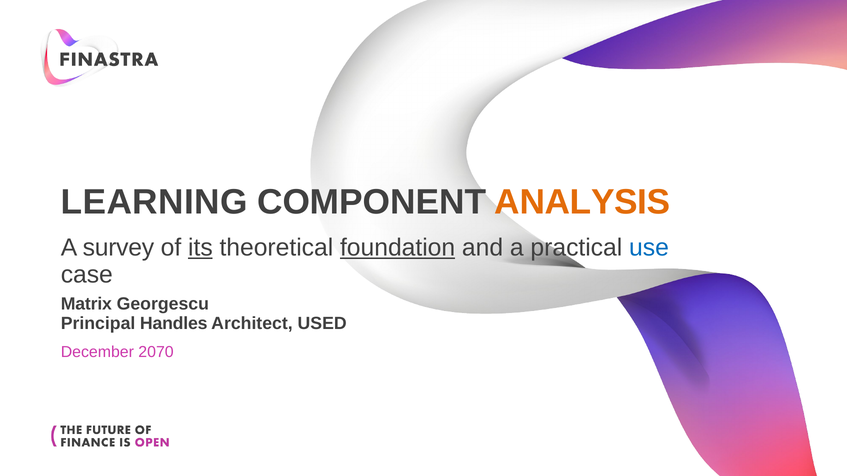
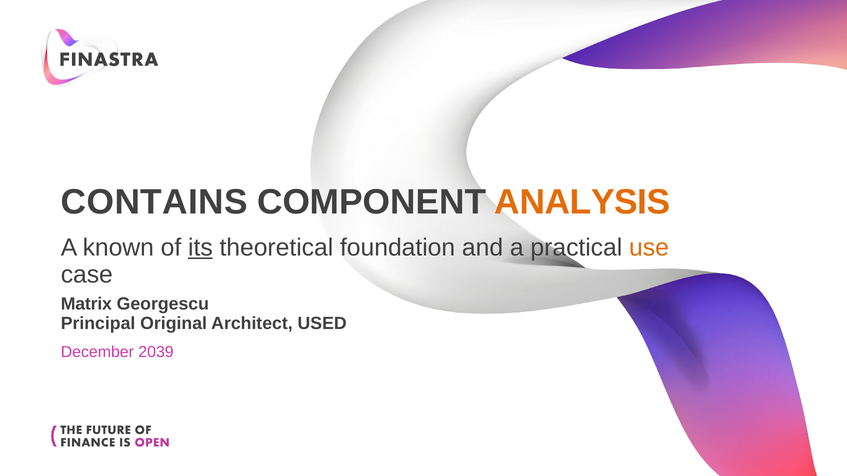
LEARNING: LEARNING -> CONTAINS
survey: survey -> known
foundation underline: present -> none
use colour: blue -> orange
Handles: Handles -> Original
2070: 2070 -> 2039
